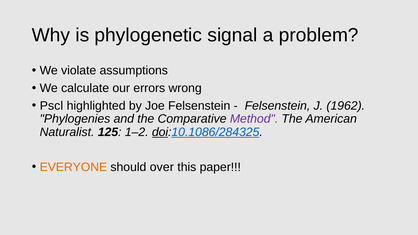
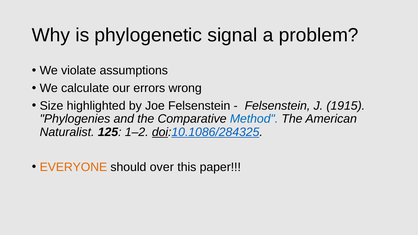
Pscl: Pscl -> Size
1962: 1962 -> 1915
Method colour: purple -> blue
